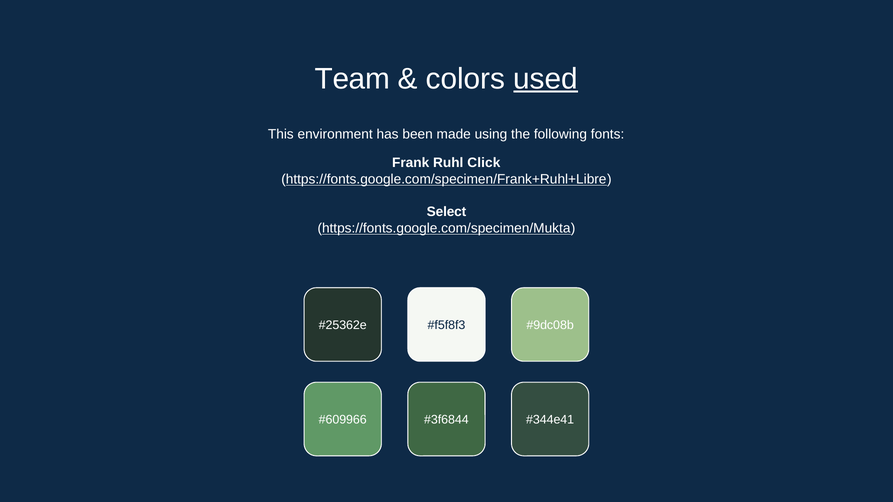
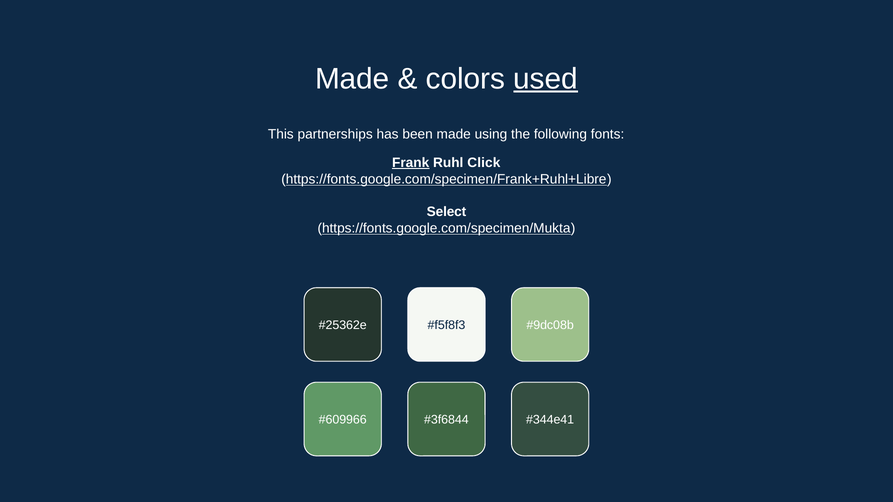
Team at (352, 79): Team -> Made
environment: environment -> partnerships
Frank underline: none -> present
